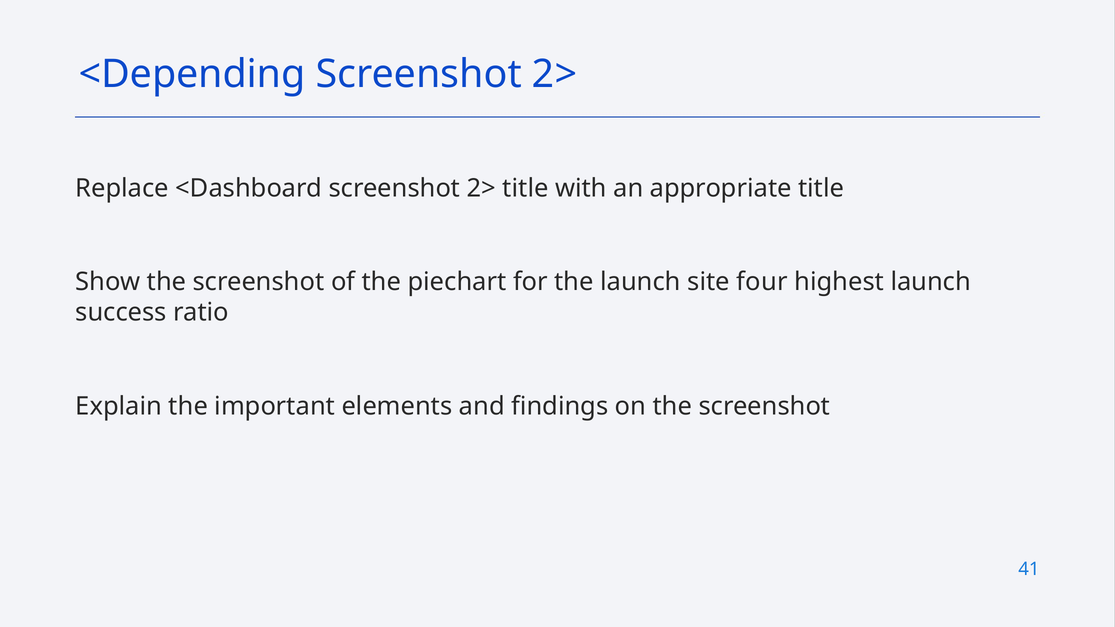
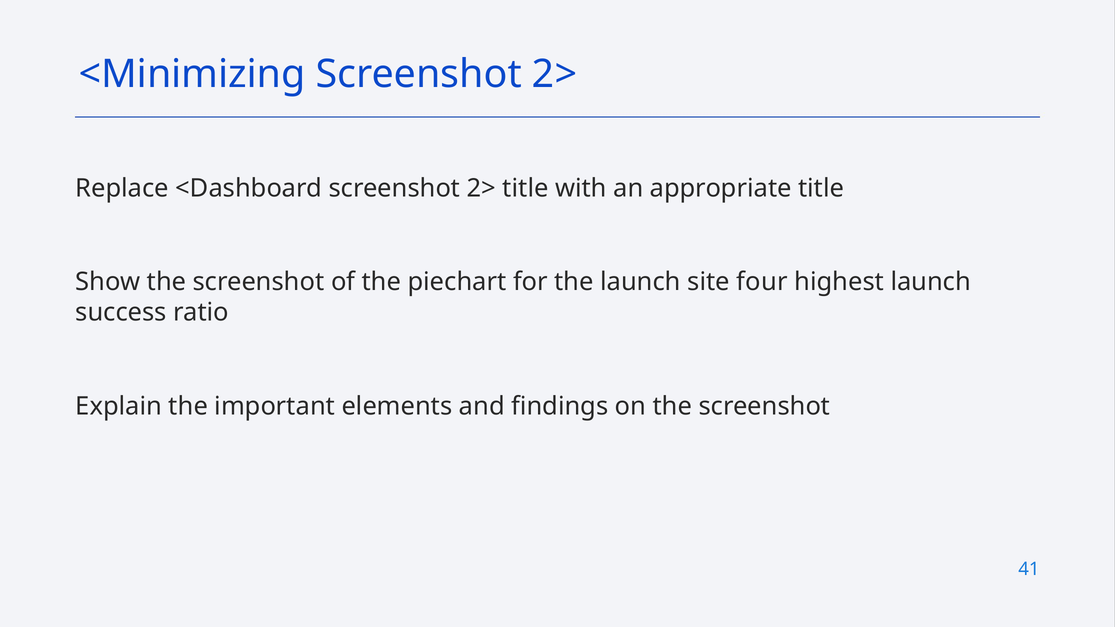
<Depending: <Depending -> <Minimizing
